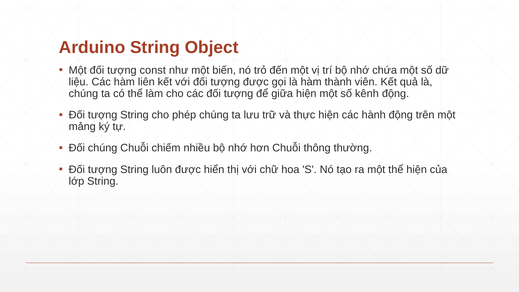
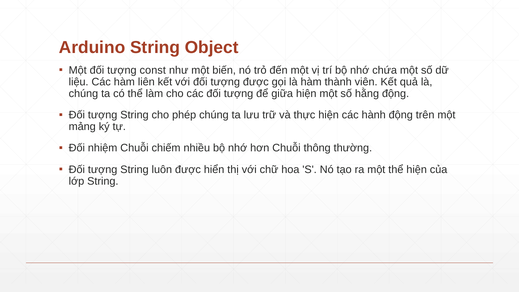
kênh: kênh -> hằng
Đối chúng: chúng -> nhiệm
